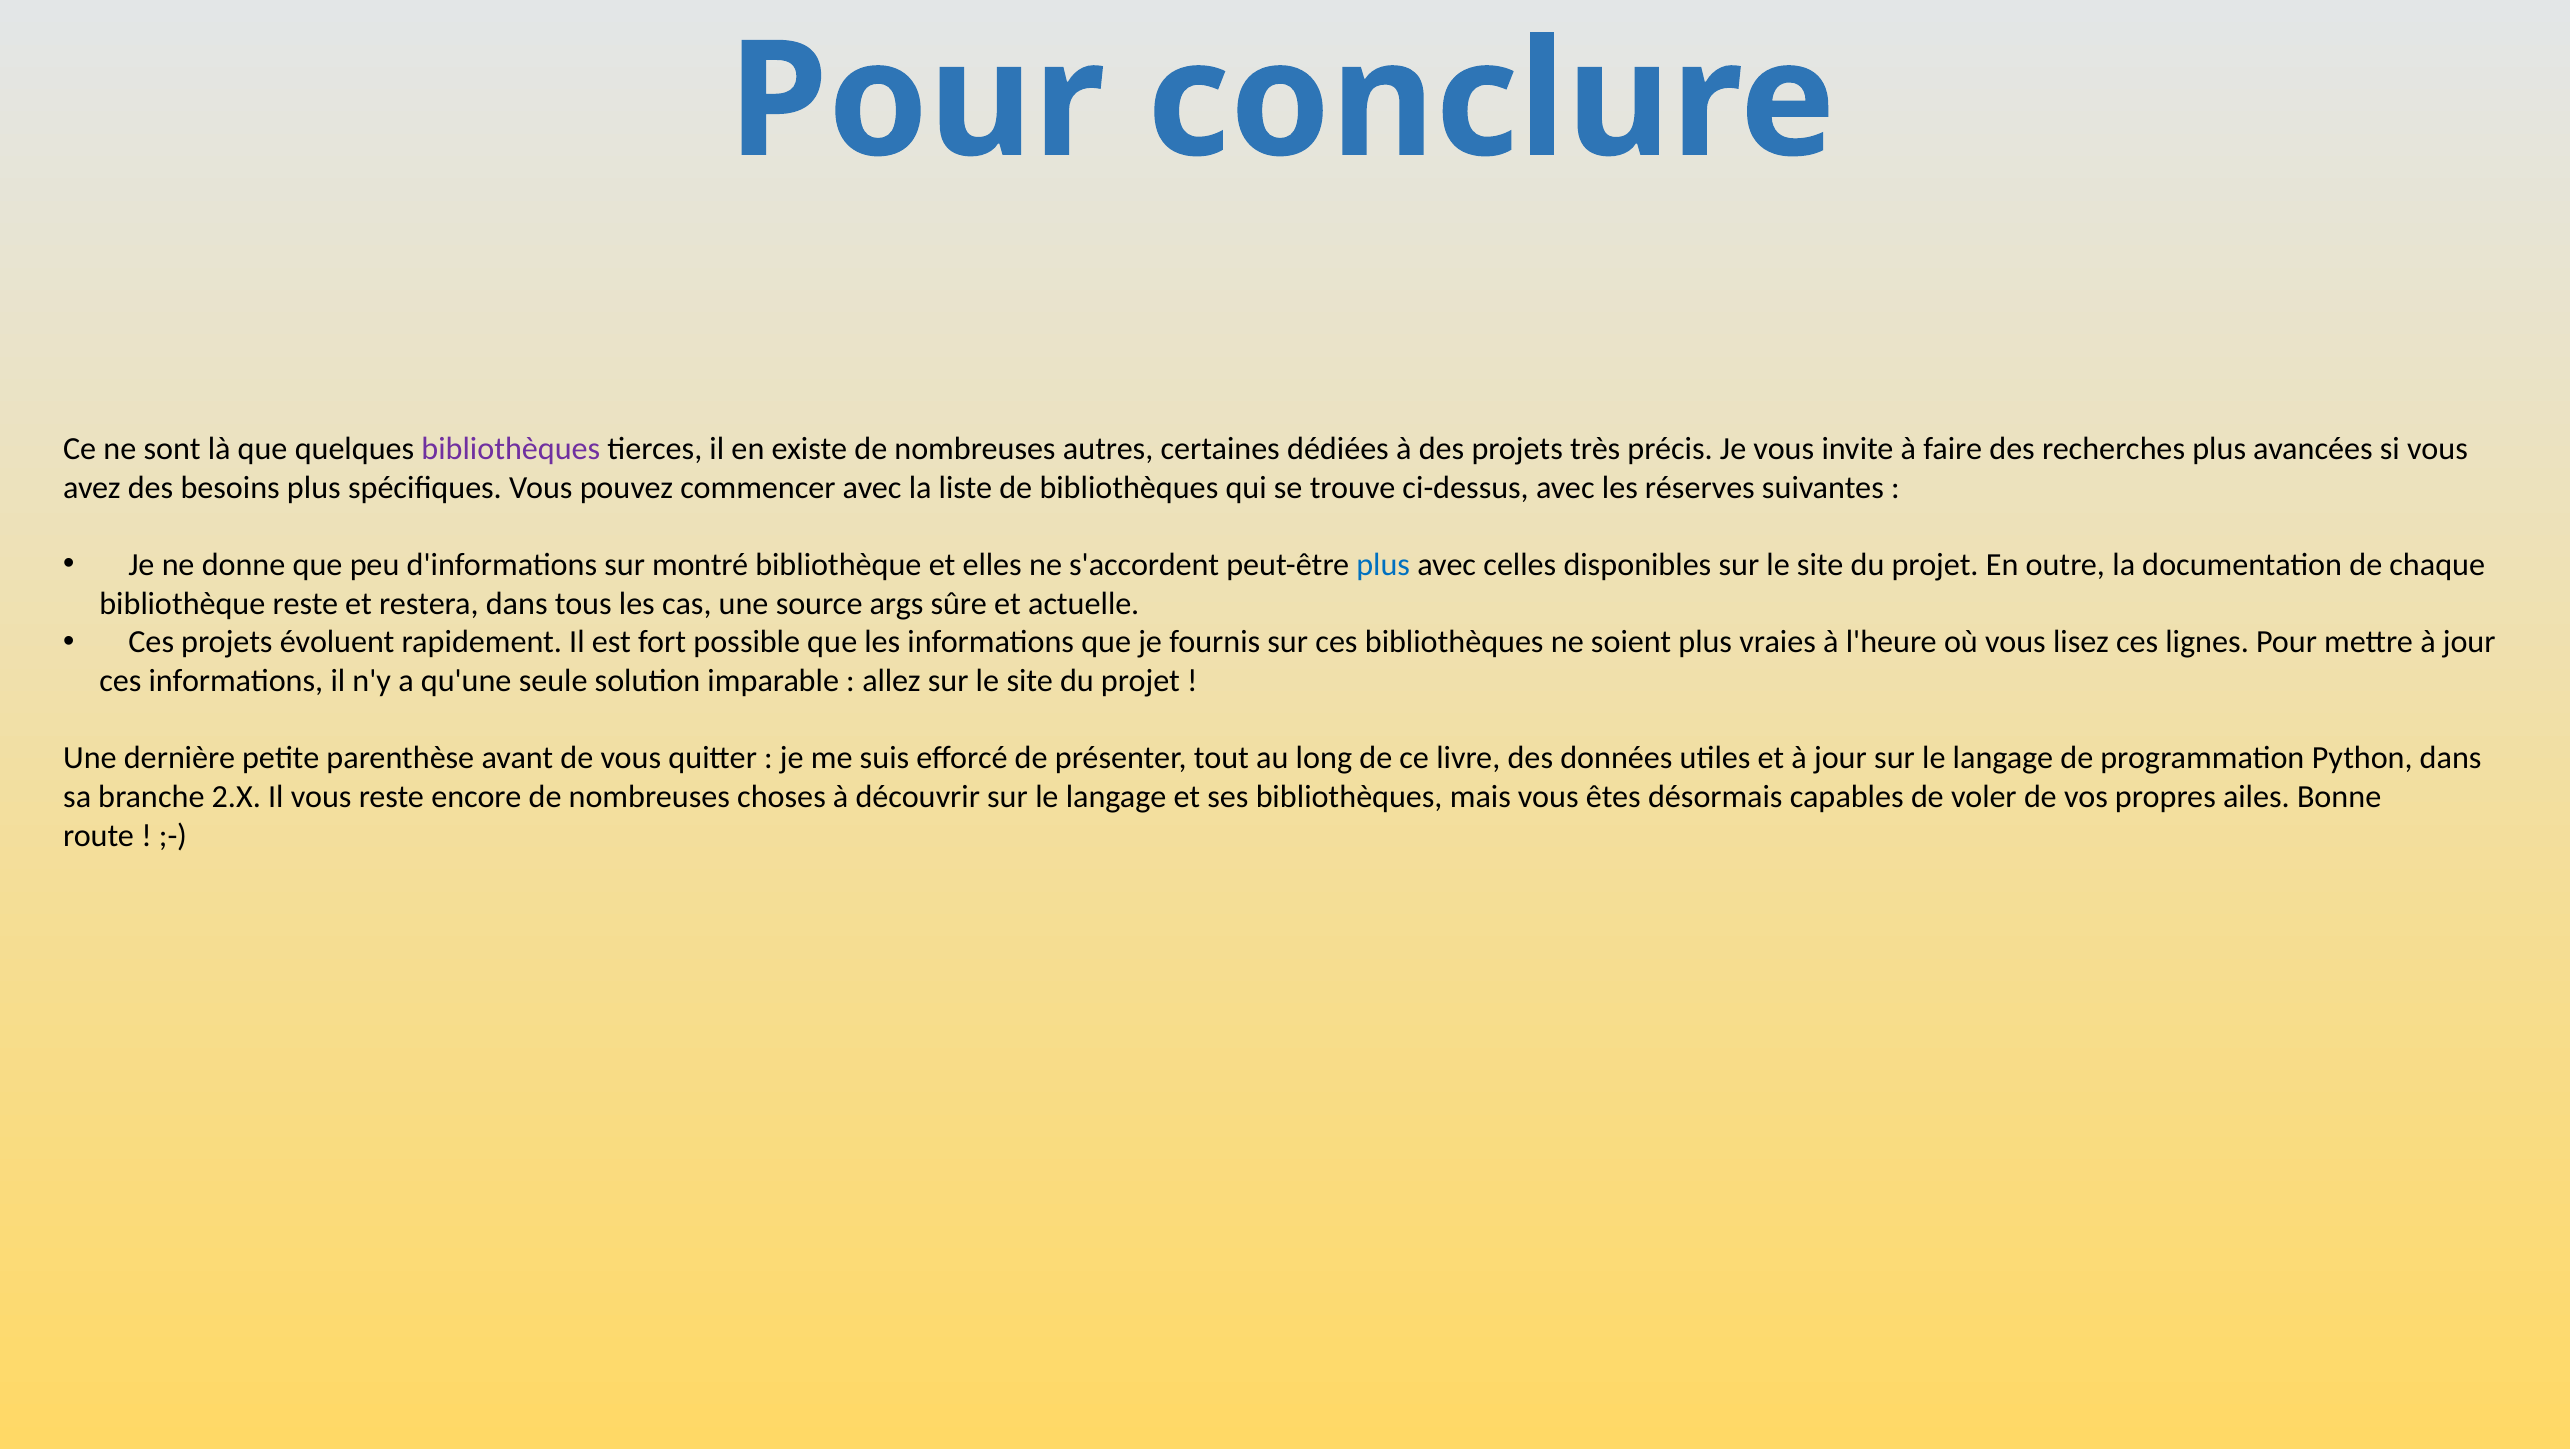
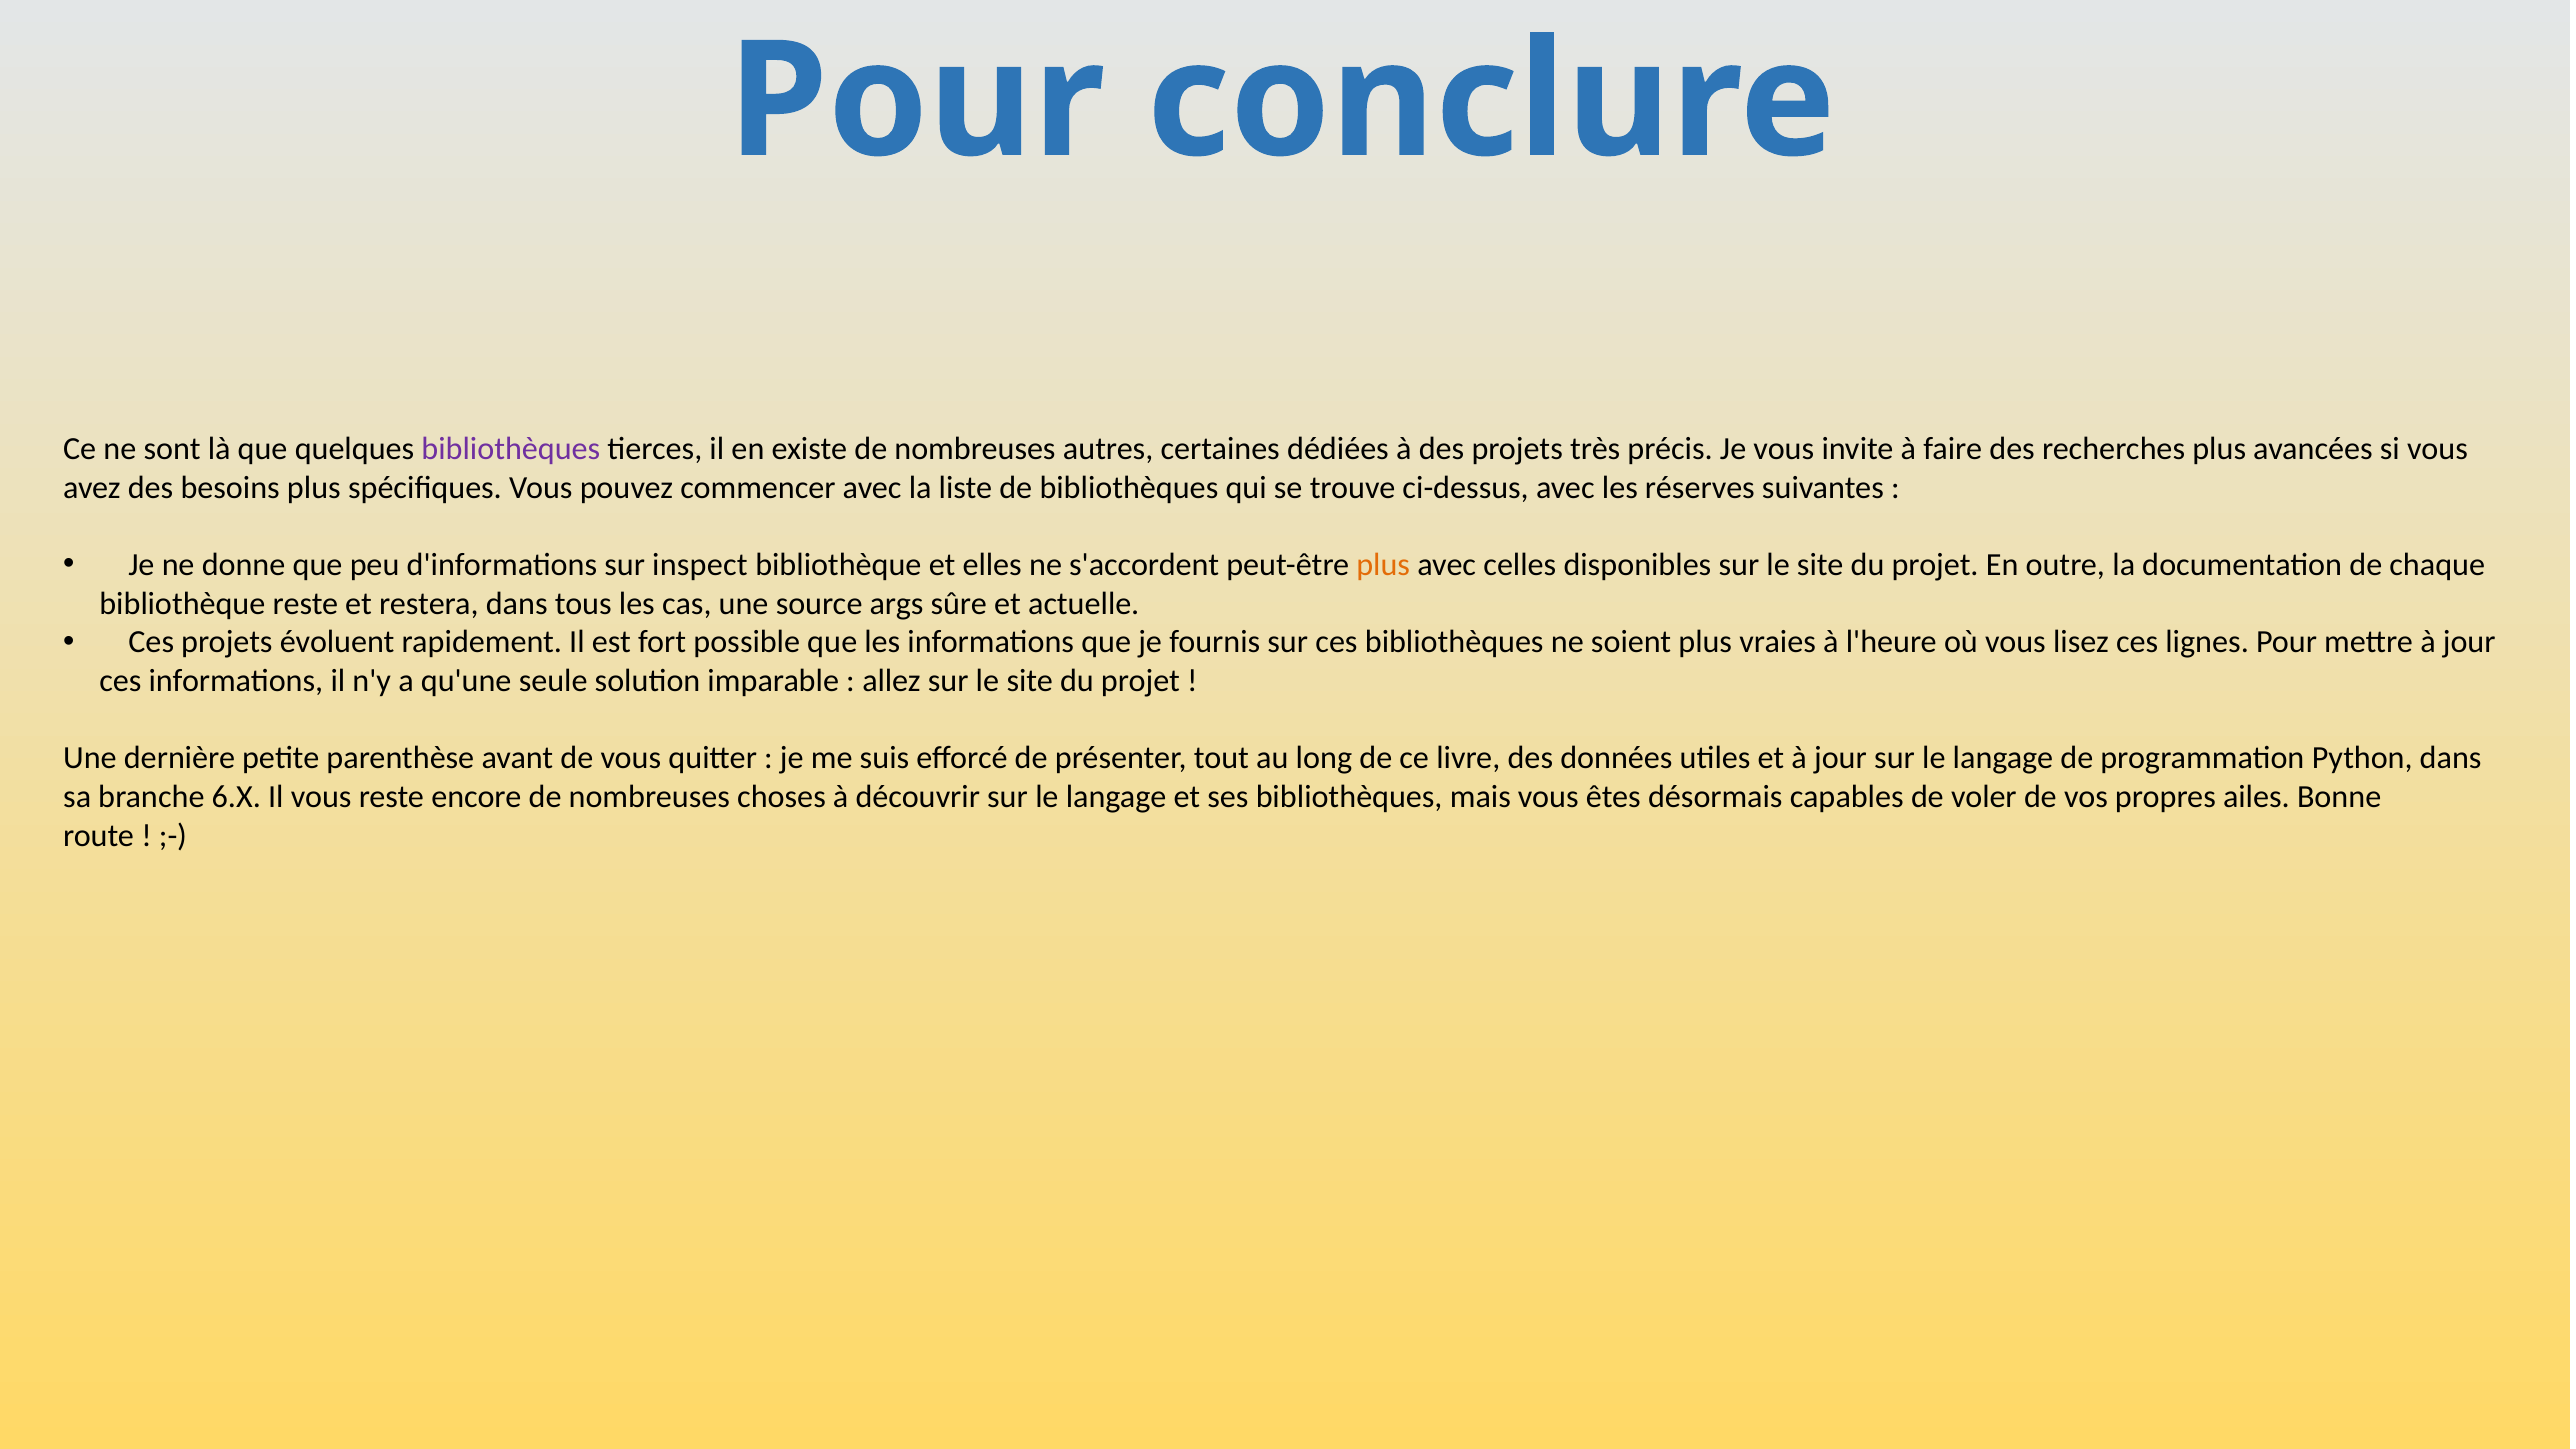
montré: montré -> inspect
plus at (1383, 565) colour: blue -> orange
2.X: 2.X -> 6.X
